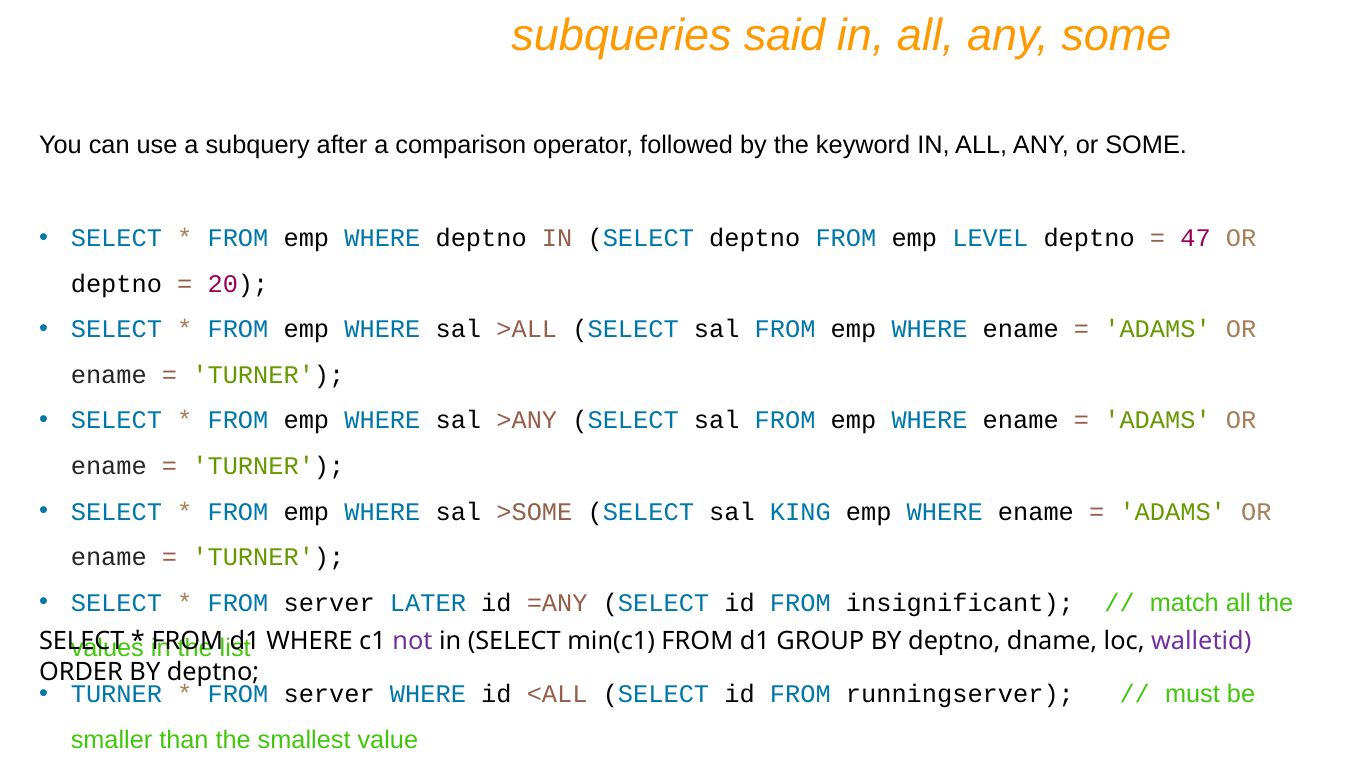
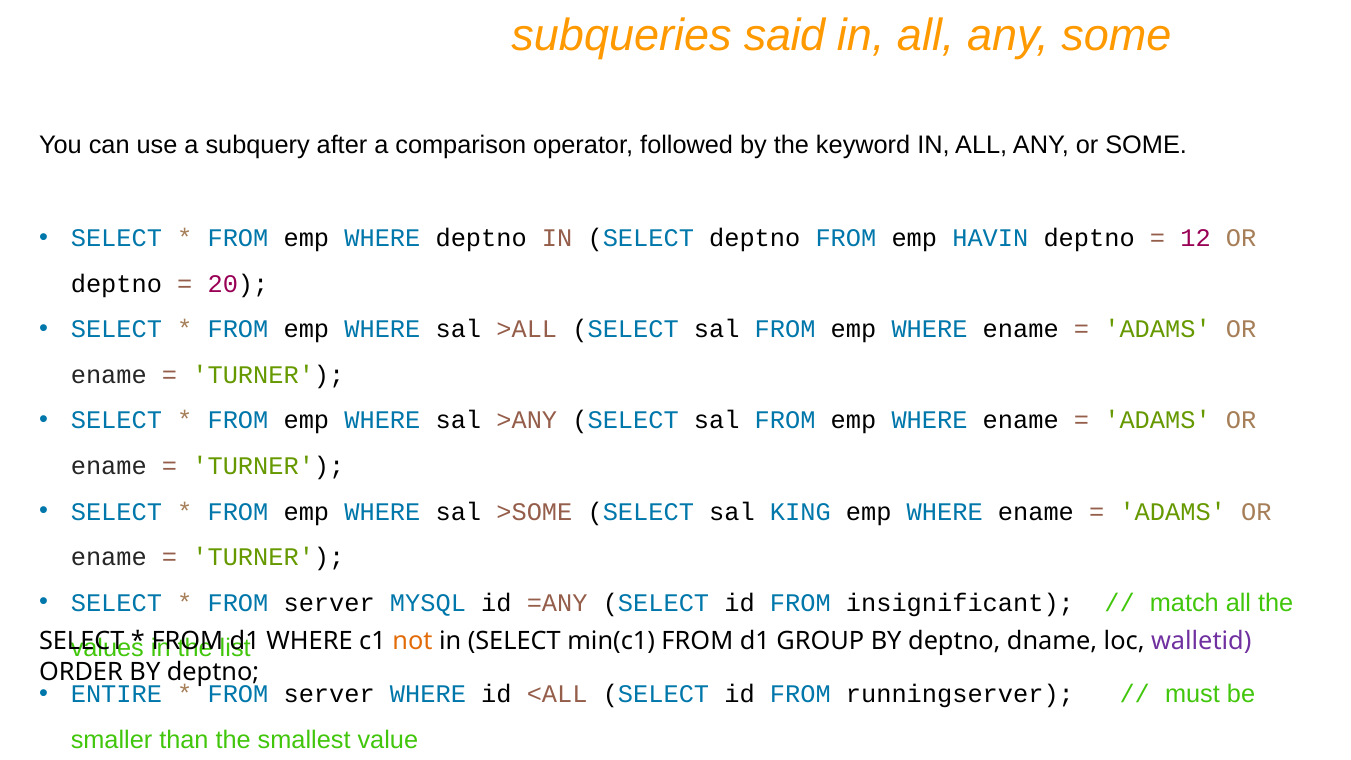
LEVEL: LEVEL -> HAVIN
47: 47 -> 12
LATER: LATER -> MYSQL
not colour: purple -> orange
TURNER at (116, 694): TURNER -> ENTIRE
